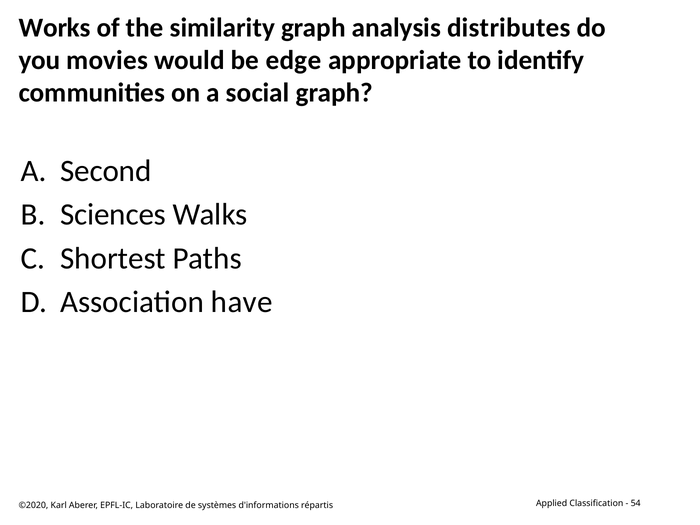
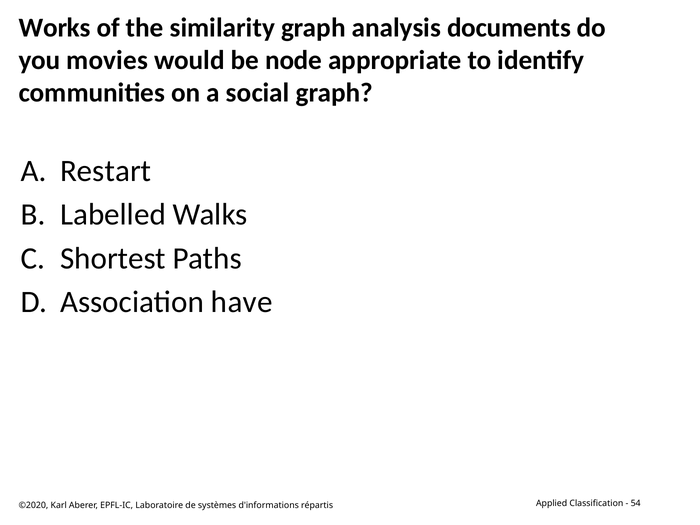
distributes: distributes -> documents
edge: edge -> node
Second: Second -> Restart
Sciences: Sciences -> Labelled
